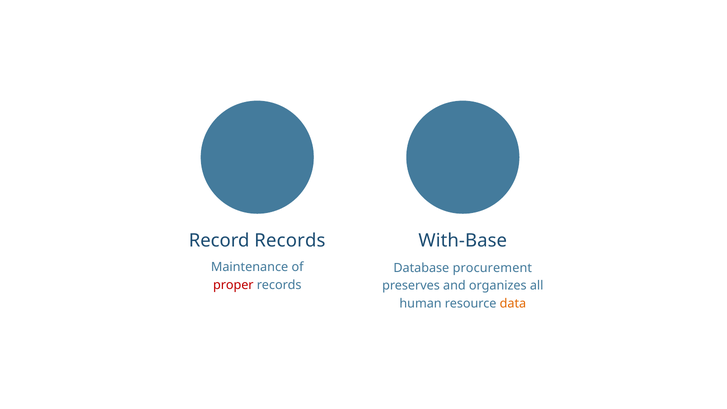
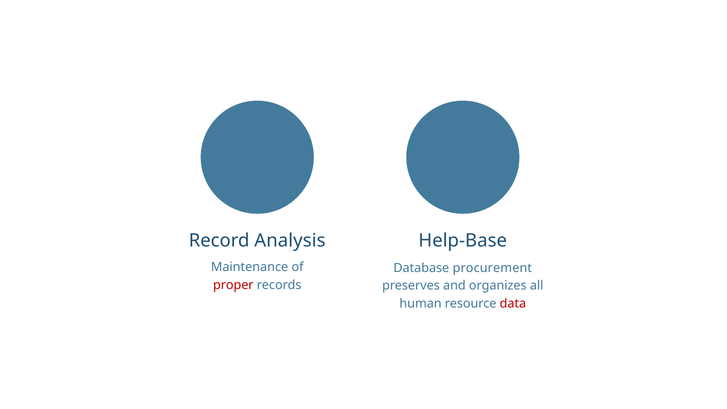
Record Records: Records -> Analysis
With-Base: With-Base -> Help-Base
data colour: orange -> red
